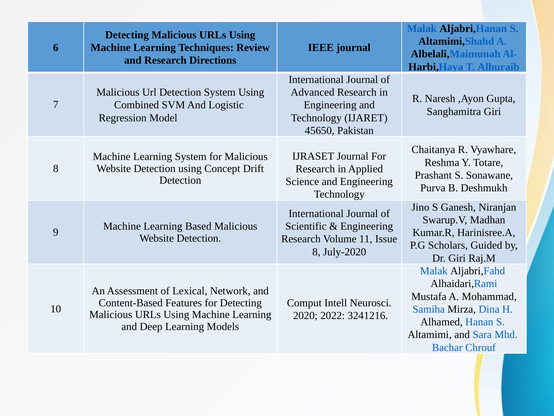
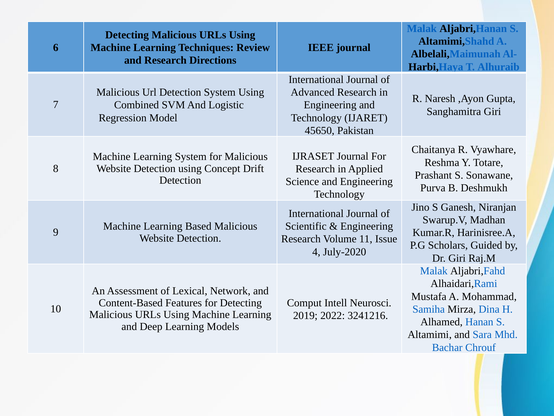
8 at (316, 251): 8 -> 4
2020: 2020 -> 2019
